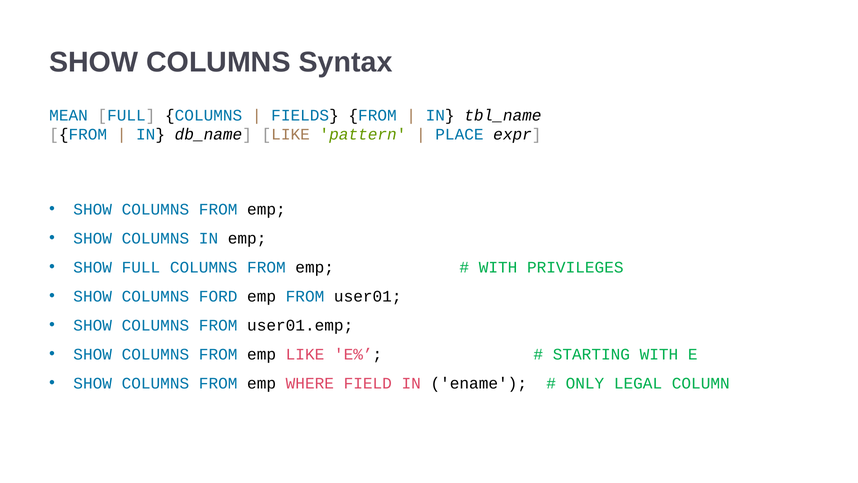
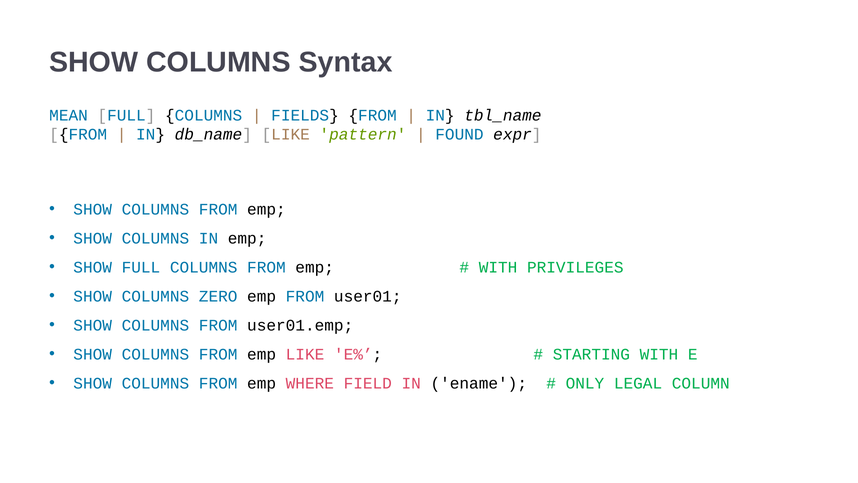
PLACE: PLACE -> FOUND
FORD: FORD -> ZERO
